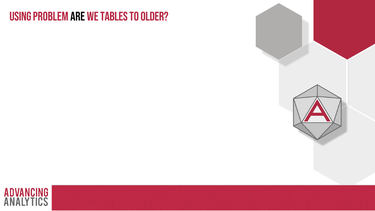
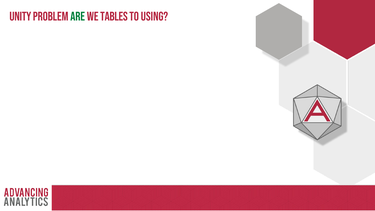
Using: Using -> Unity
are colour: black -> green
older: older -> using
